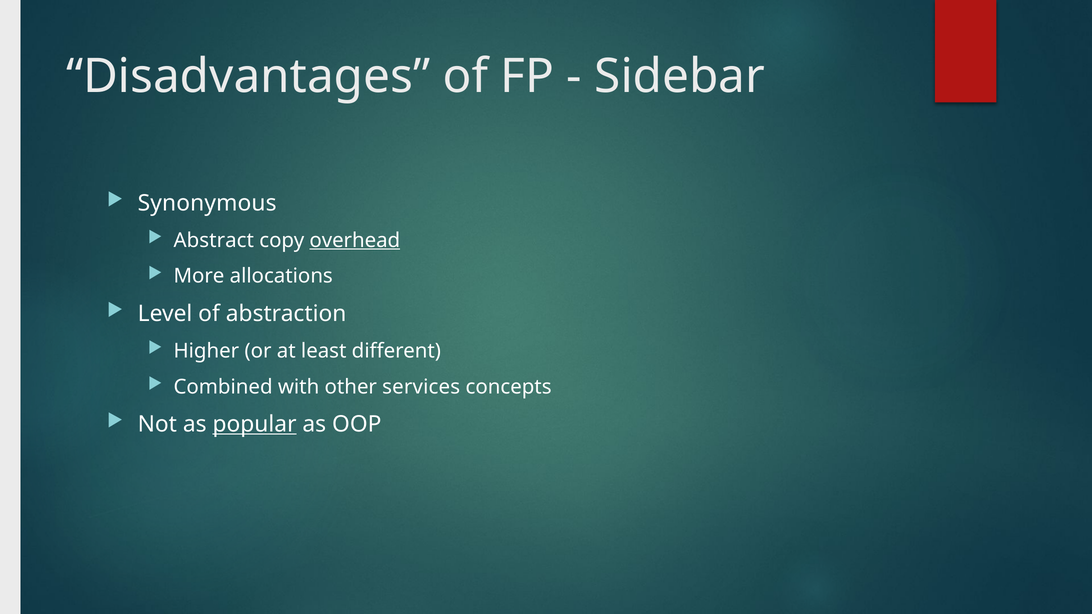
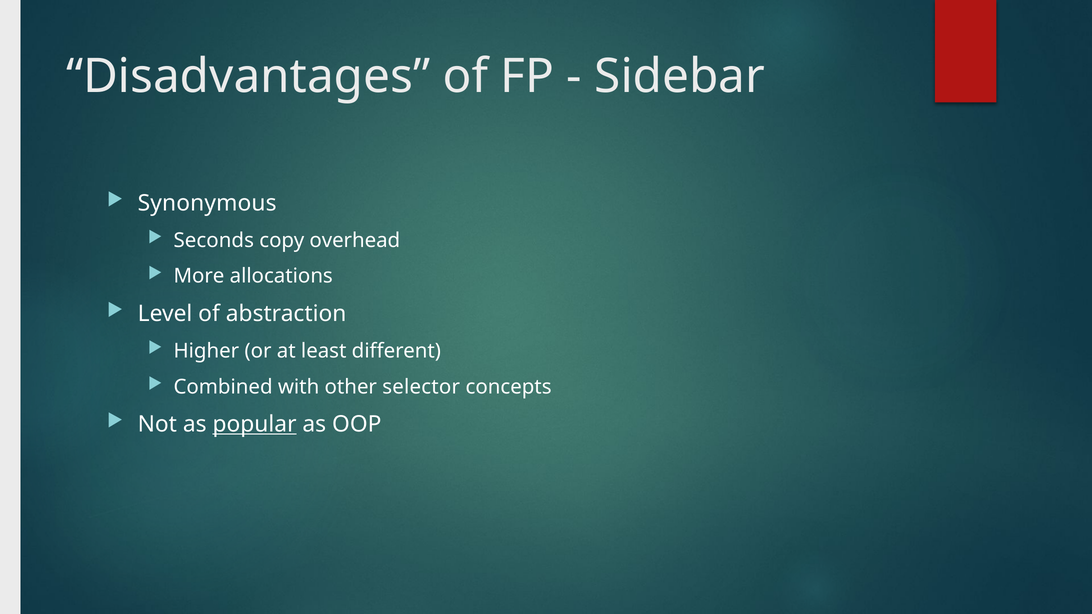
Abstract: Abstract -> Seconds
overhead underline: present -> none
services: services -> selector
